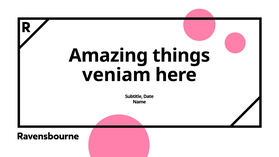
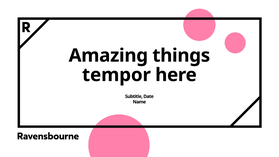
veniam: veniam -> tempor
